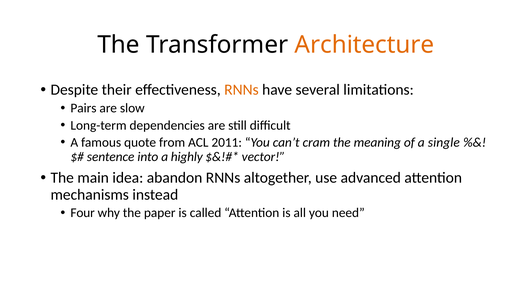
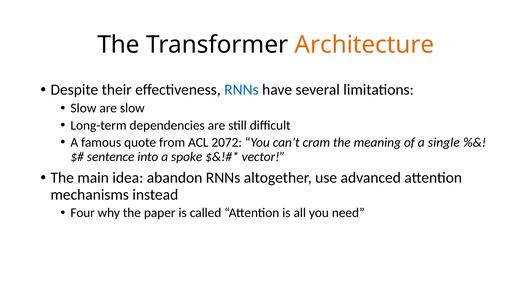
RNNs at (241, 90) colour: orange -> blue
Pairs at (83, 108): Pairs -> Slow
2011: 2011 -> 2072
highly: highly -> spoke
